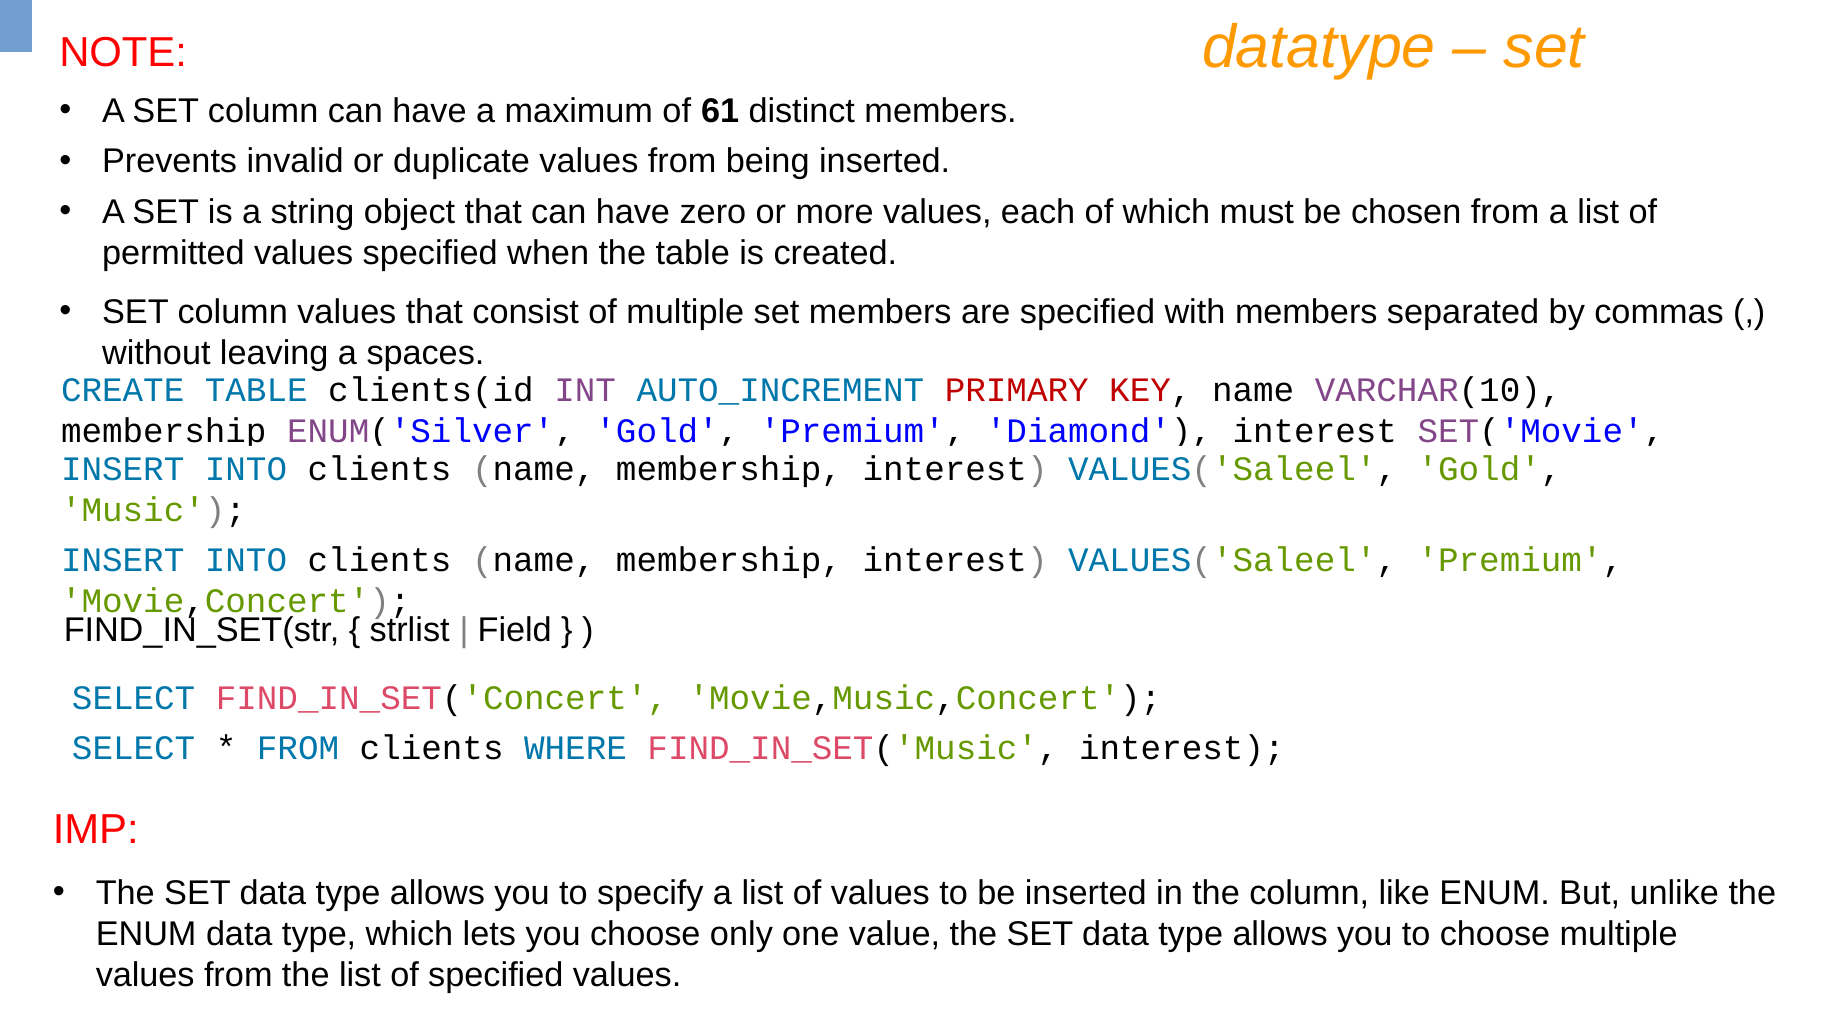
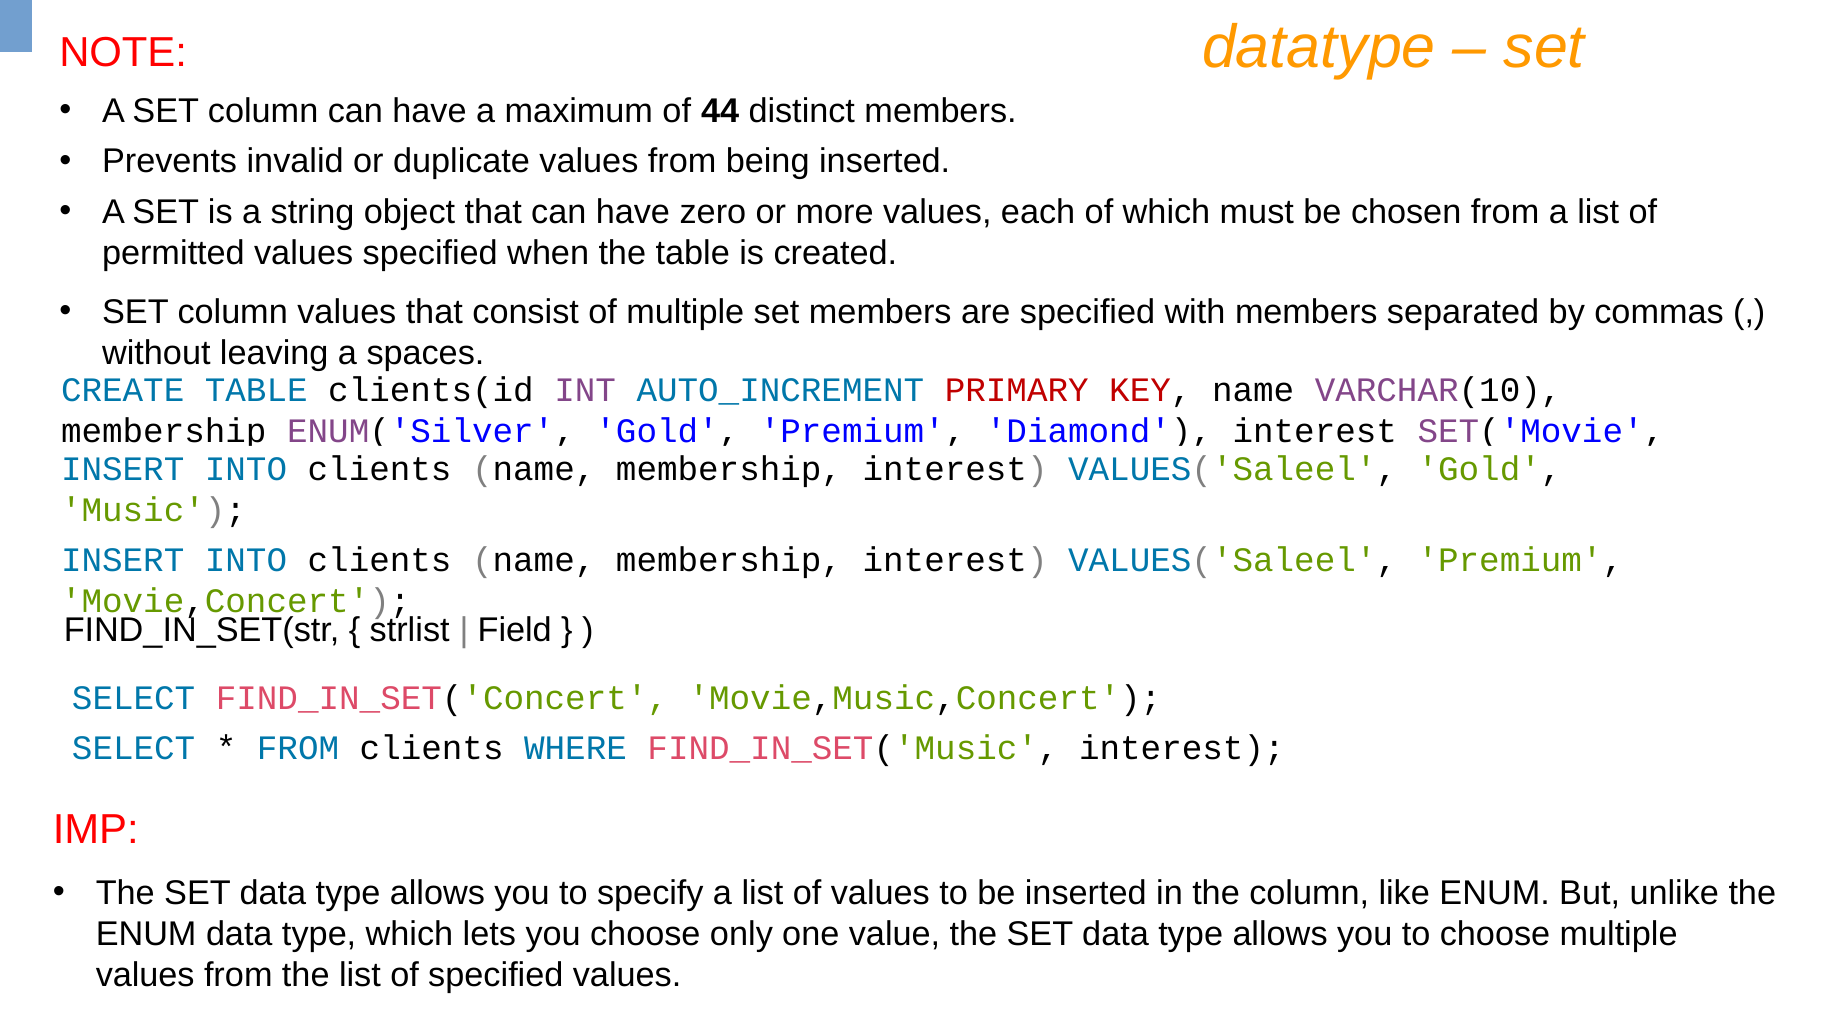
61: 61 -> 44
